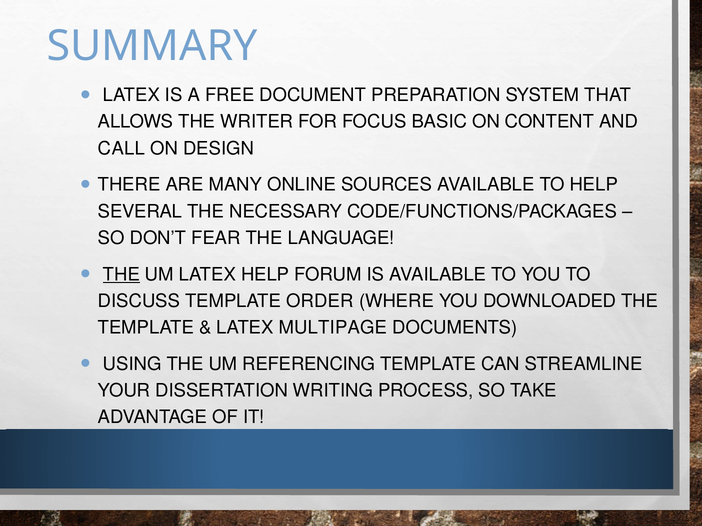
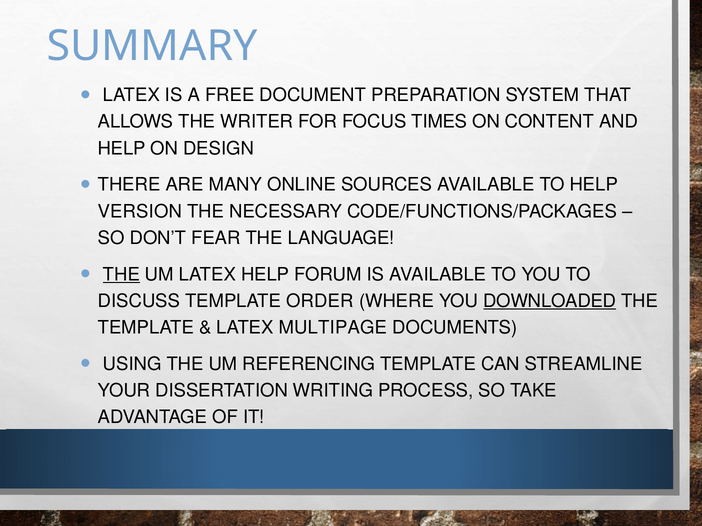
BASIC: BASIC -> TIMES
CALL at (121, 149): CALL -> HELP
SEVERAL: SEVERAL -> VERSION
DOWNLOADED underline: none -> present
